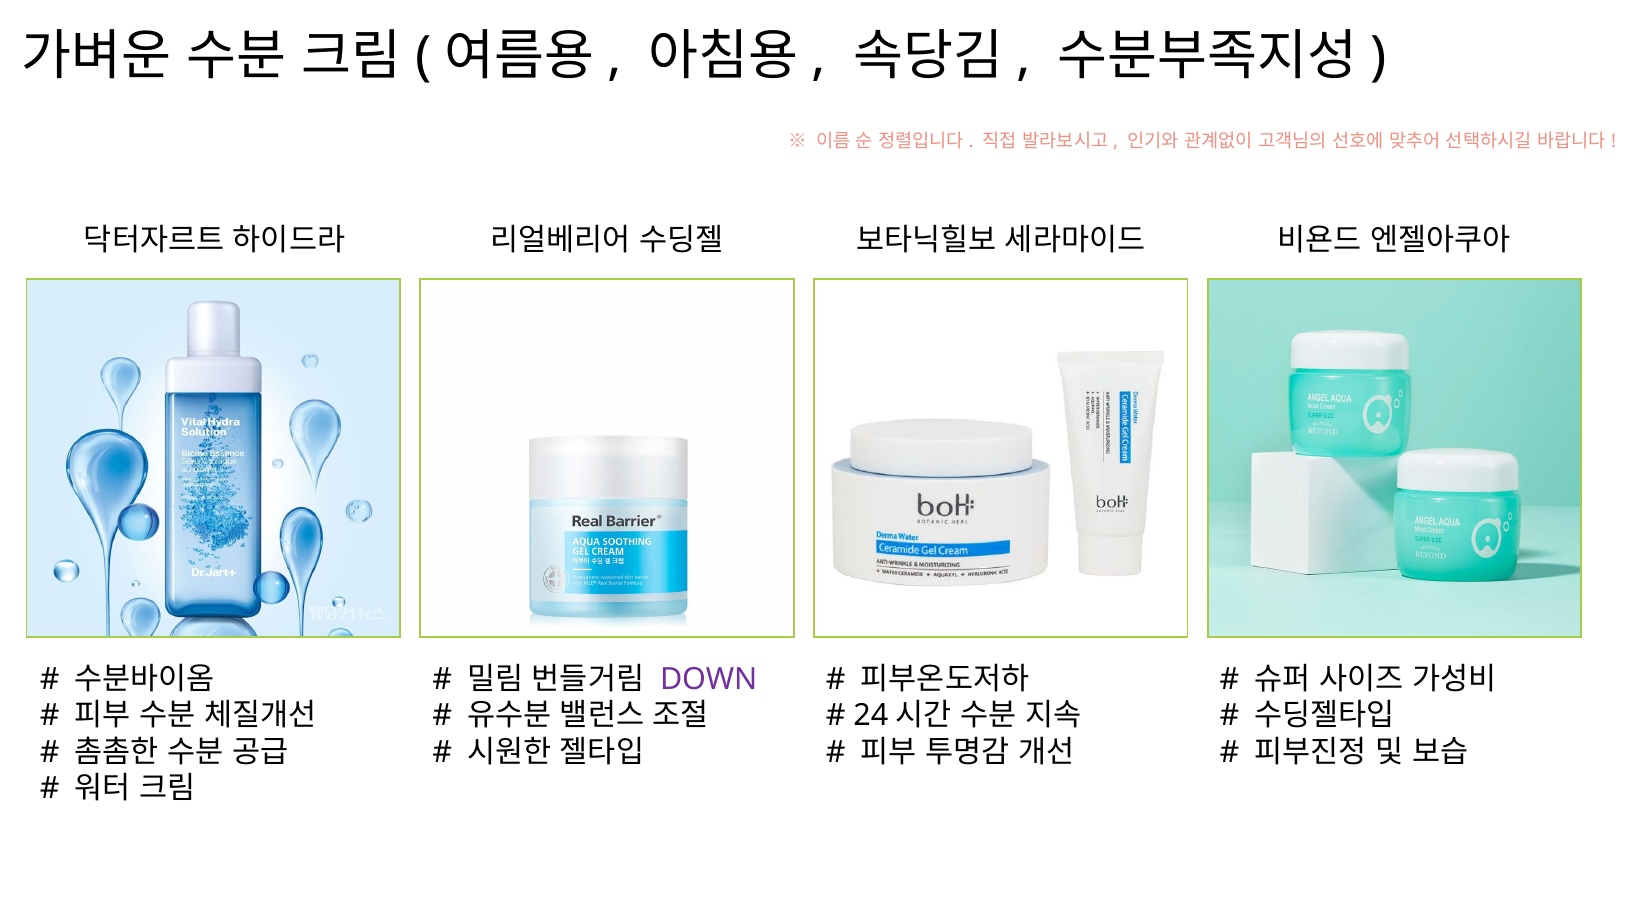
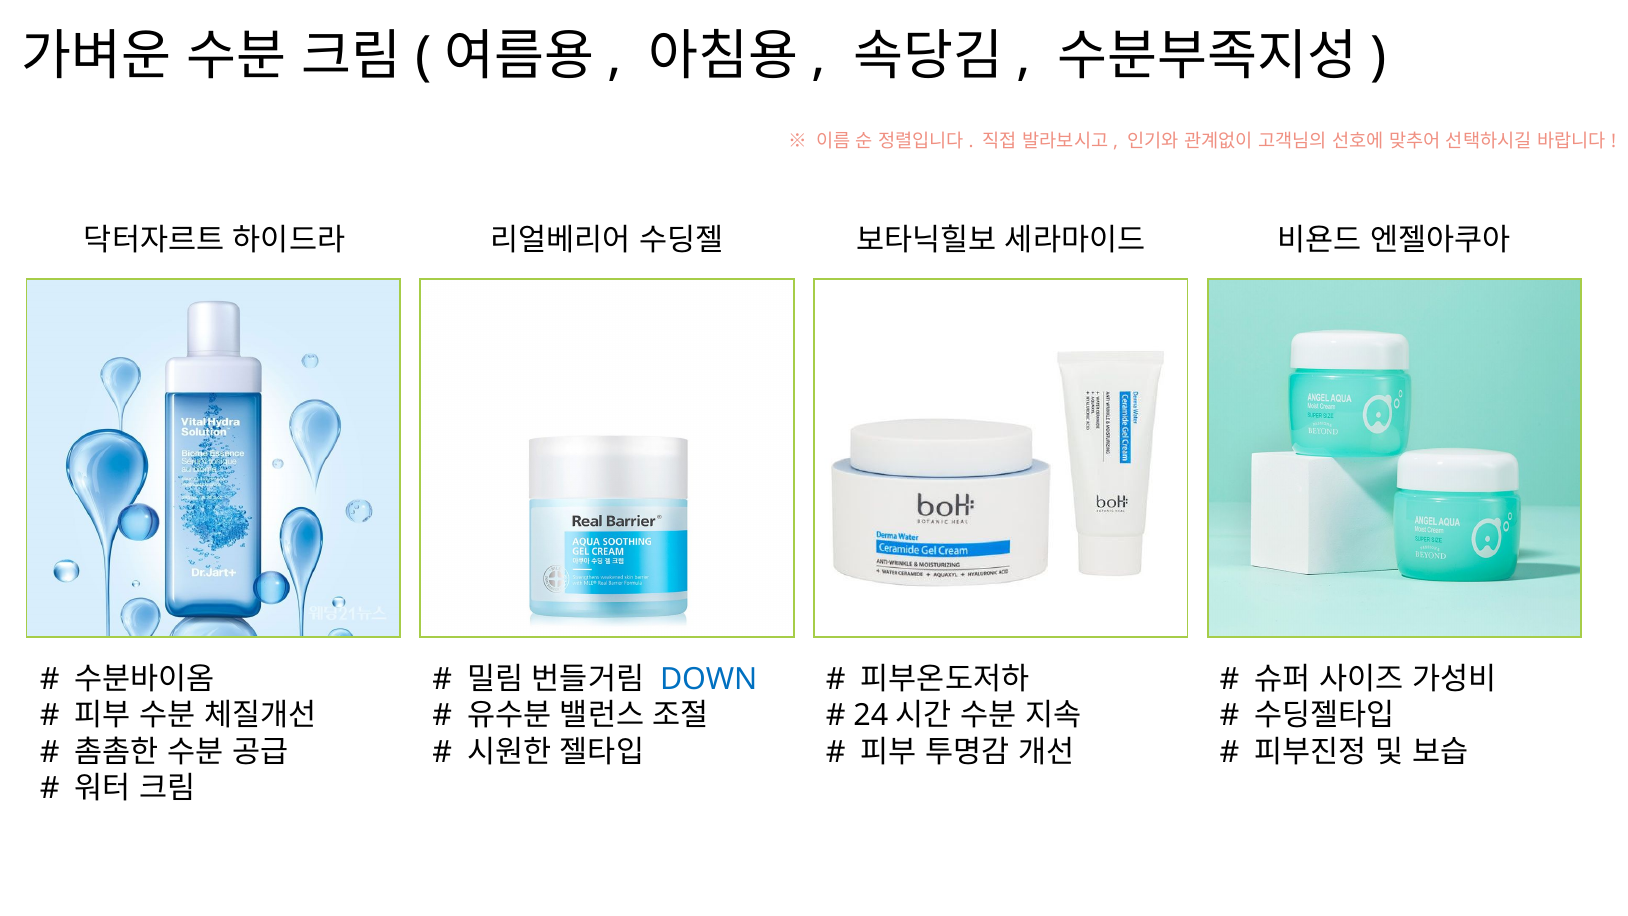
DOWN colour: purple -> blue
